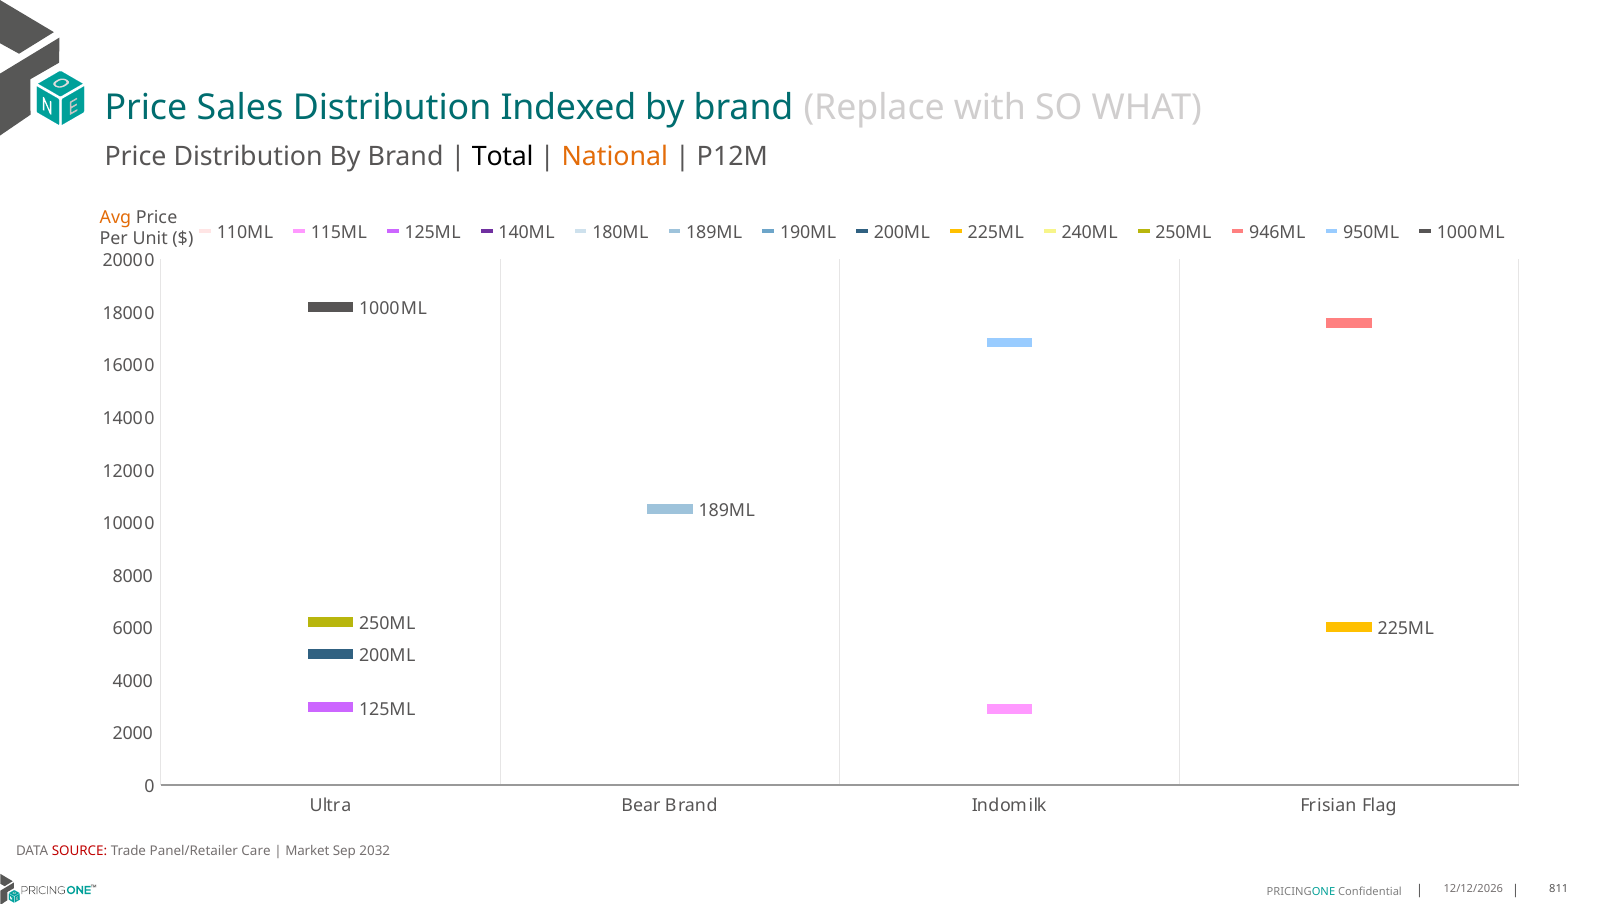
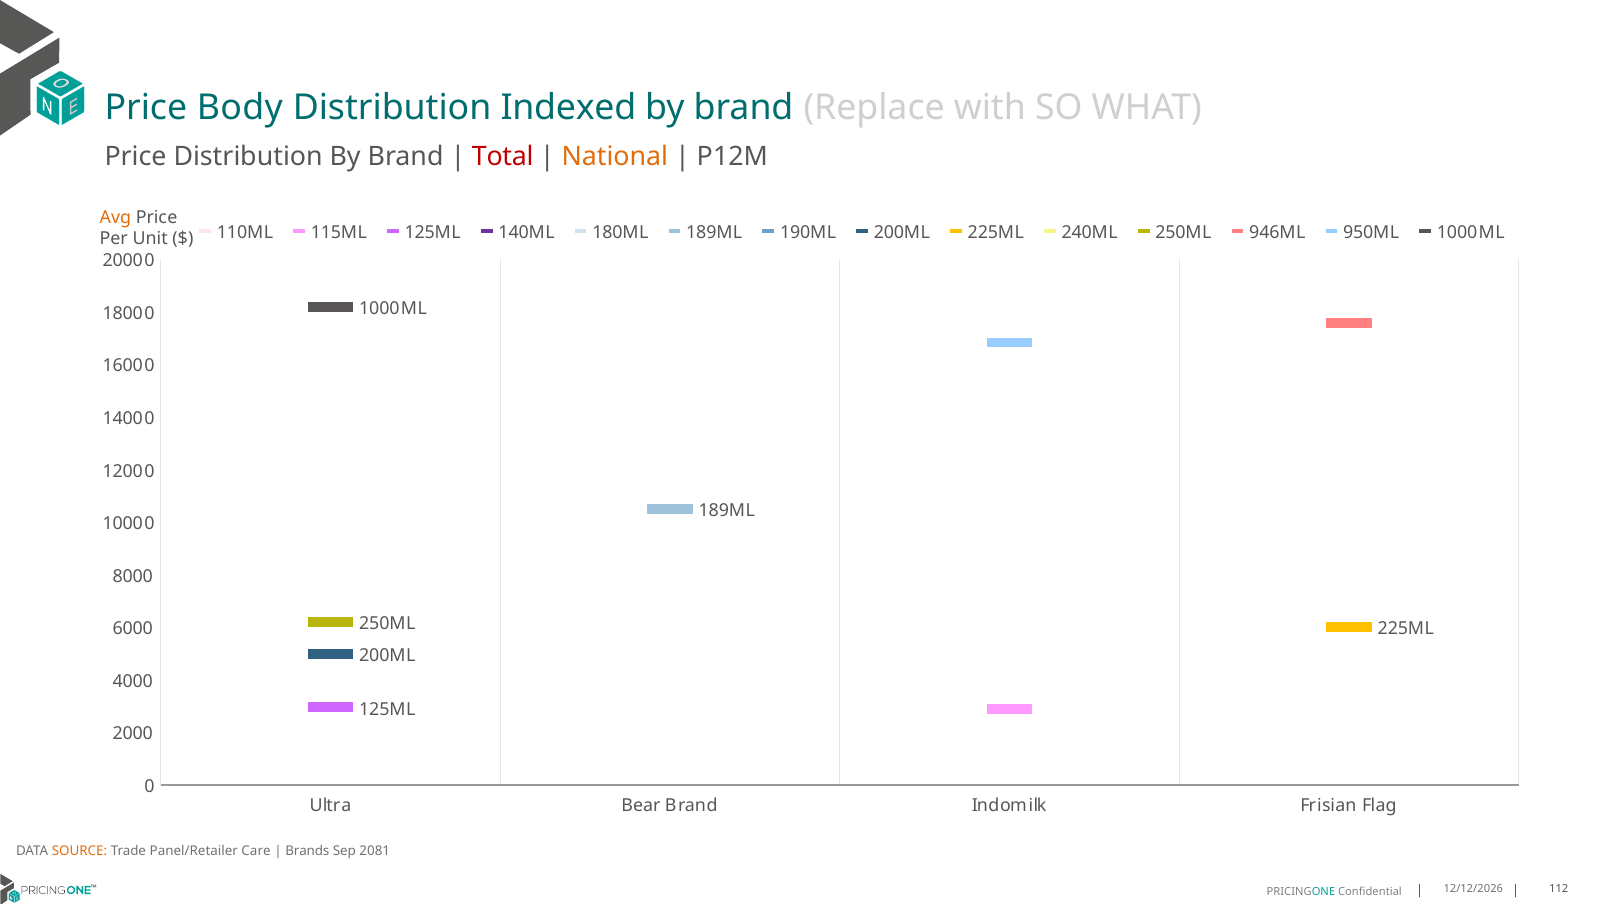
Sales: Sales -> Body
Total colour: black -> red
SOURCE colour: red -> orange
Market: Market -> Brands
2032: 2032 -> 2081
811: 811 -> 112
